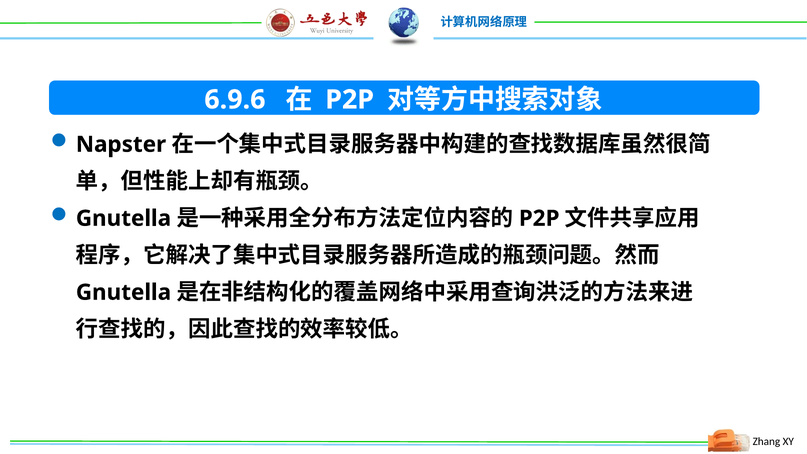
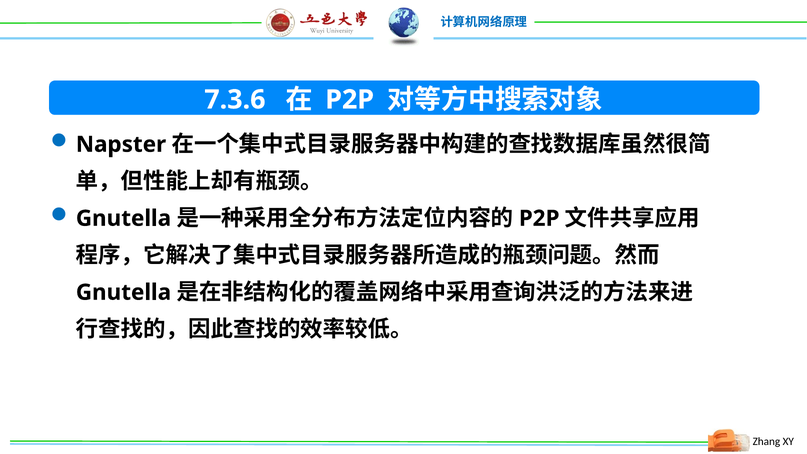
6.9.6: 6.9.6 -> 7.3.6
